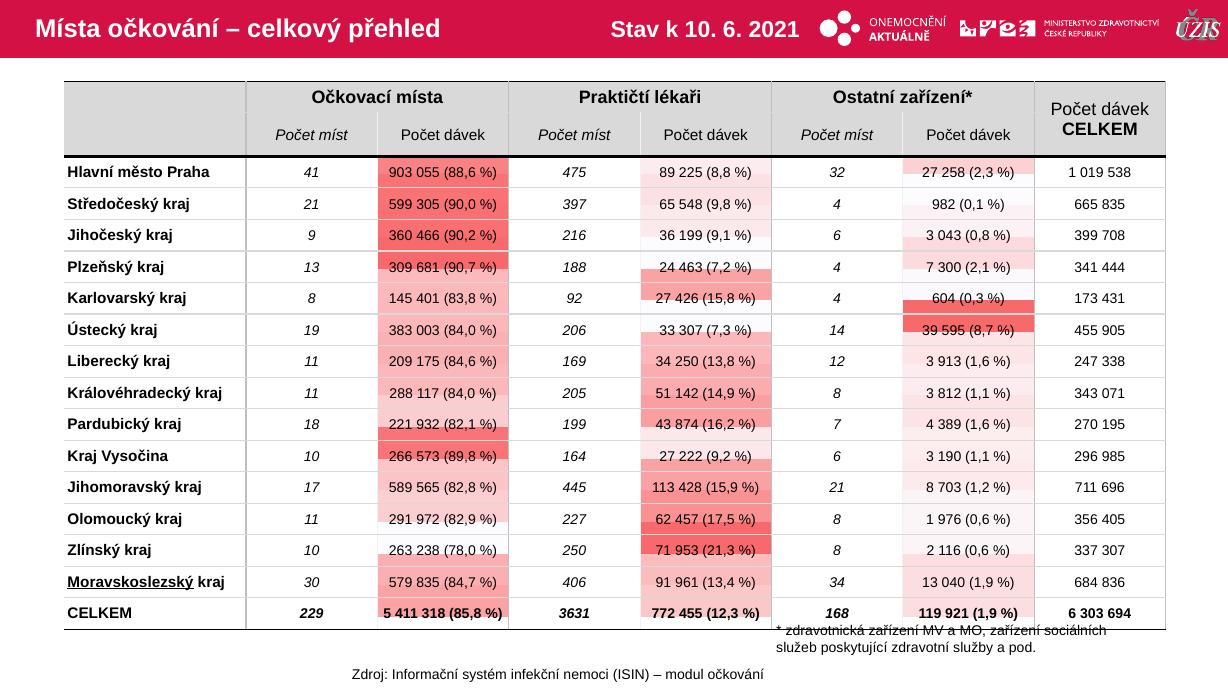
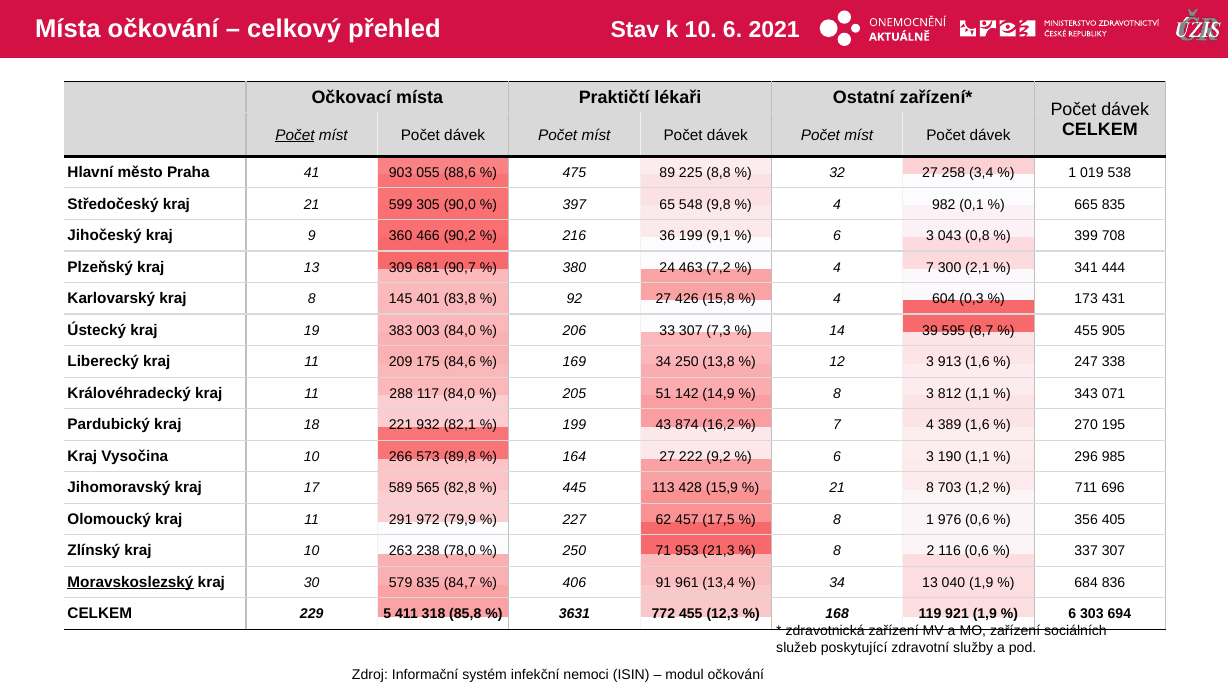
Počet at (295, 135) underline: none -> present
2,3: 2,3 -> 3,4
188: 188 -> 380
82,9: 82,9 -> 79,9
